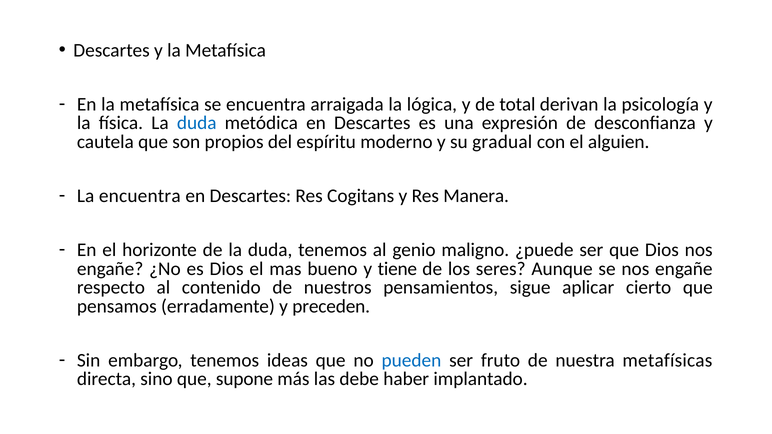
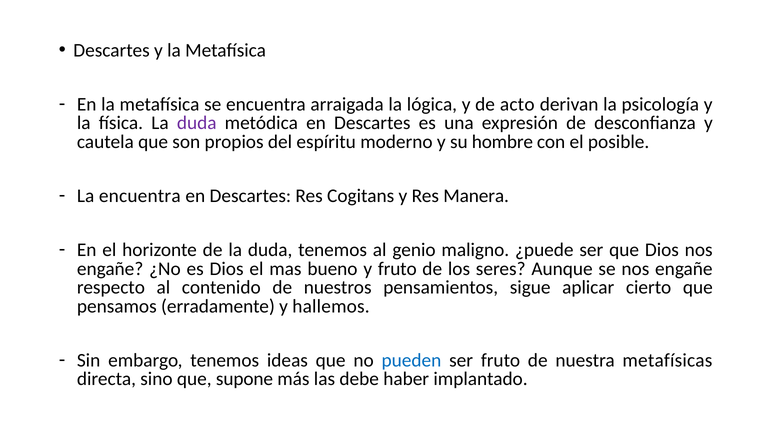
total: total -> acto
duda at (197, 123) colour: blue -> purple
gradual: gradual -> hombre
alguien: alguien -> posible
y tiene: tiene -> fruto
preceden: preceden -> hallemos
